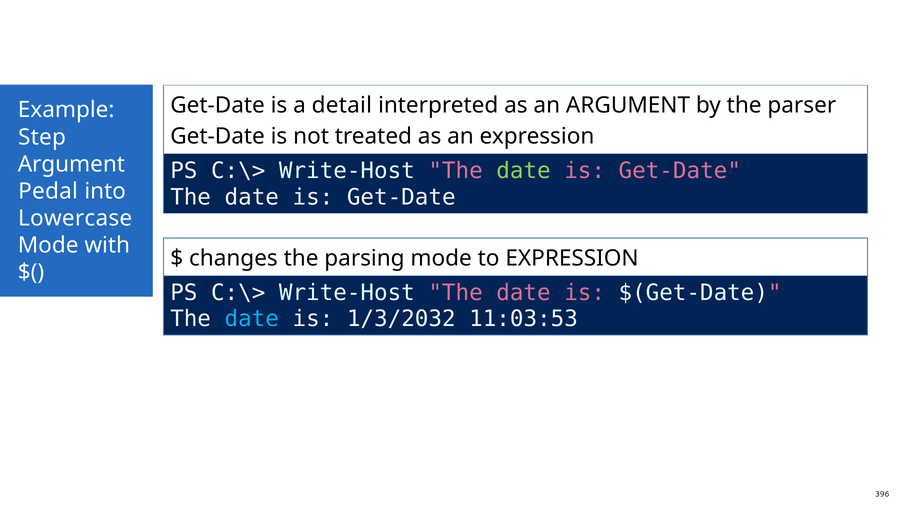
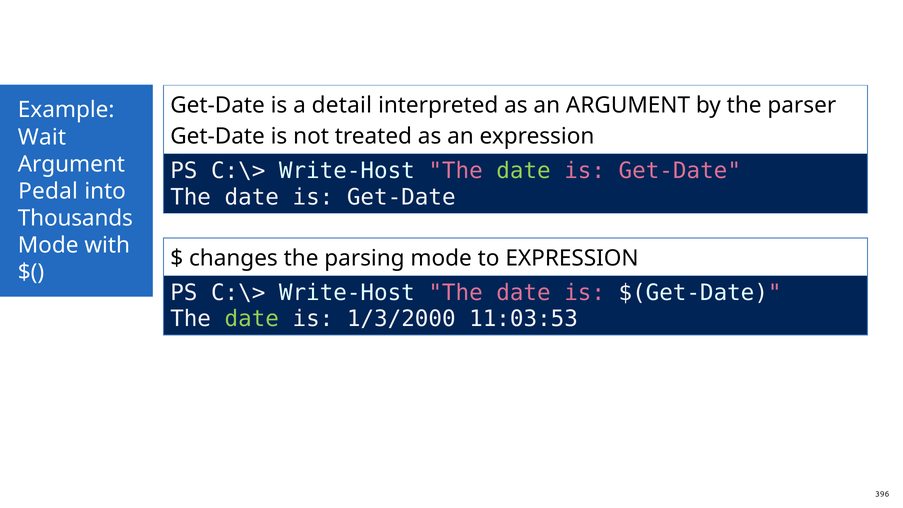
Step: Step -> Wait
Lowercase: Lowercase -> Thousands
date at (252, 319) colour: light blue -> light green
1/3/2032: 1/3/2032 -> 1/3/2000
